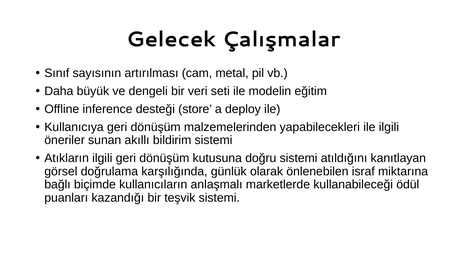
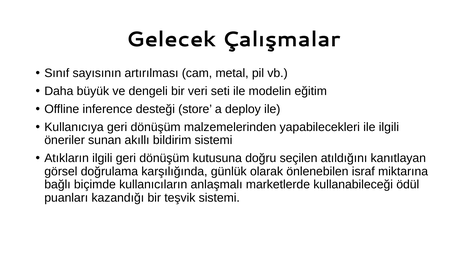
doğru sistemi: sistemi -> seçilen
